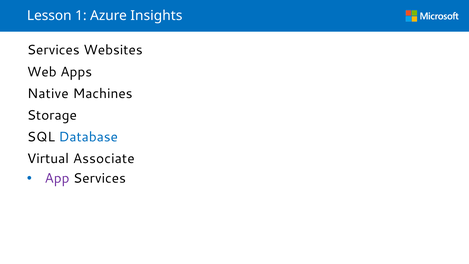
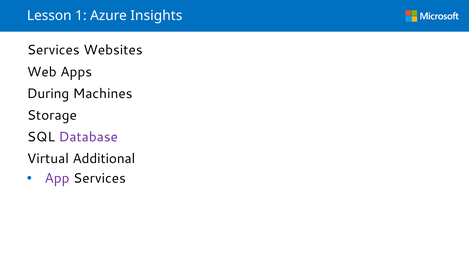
Native: Native -> During
Database colour: blue -> purple
Associate: Associate -> Additional
